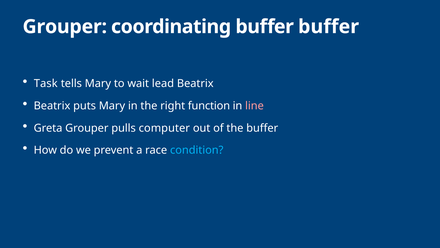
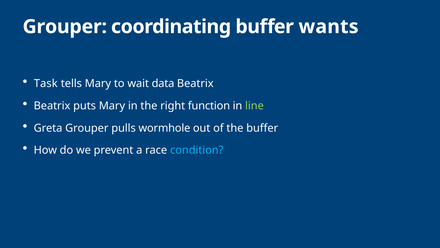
buffer buffer: buffer -> wants
lead: lead -> data
line colour: pink -> light green
computer: computer -> wormhole
